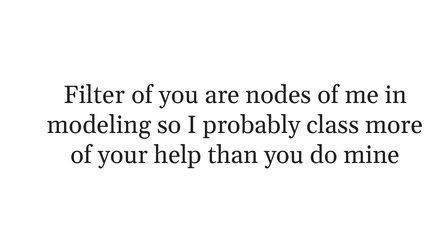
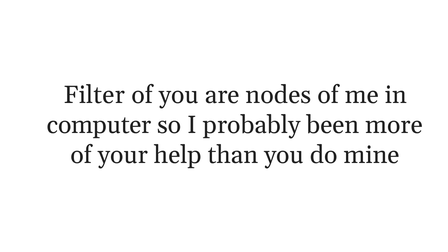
modeling: modeling -> computer
class: class -> been
